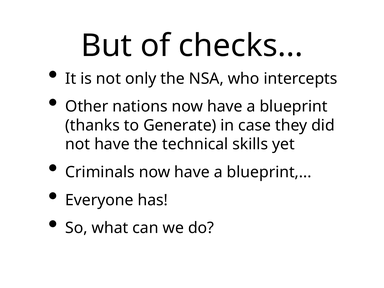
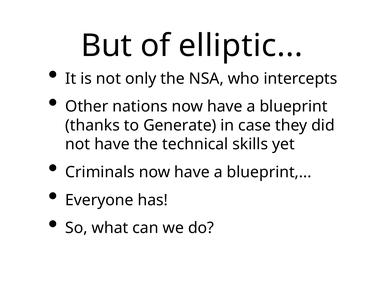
checks: checks -> elliptic
